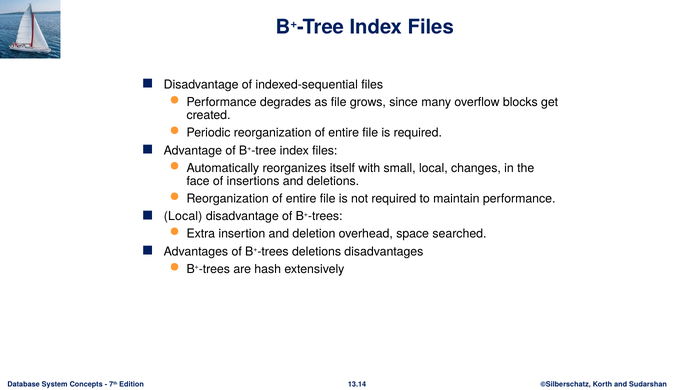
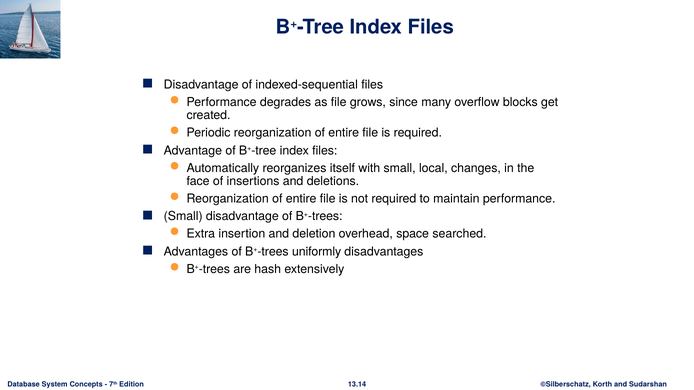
Local at (183, 217): Local -> Small
B+-trees deletions: deletions -> uniformly
